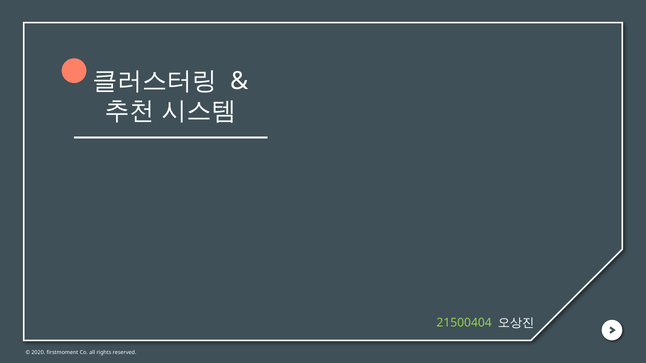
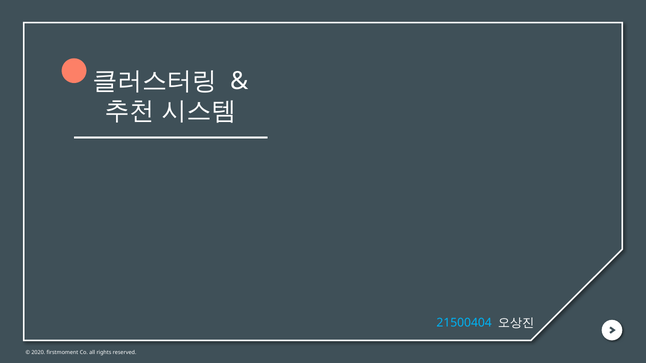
21500404 colour: light green -> light blue
